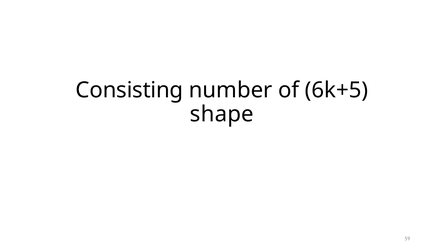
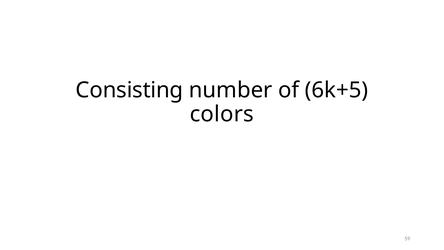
shape: shape -> colors
